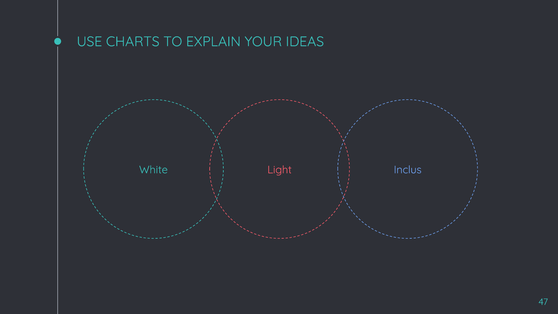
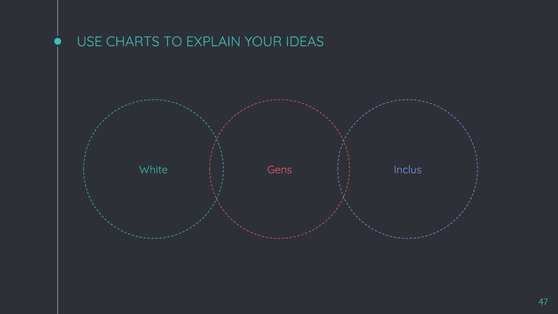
Light: Light -> Gens
